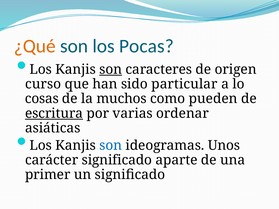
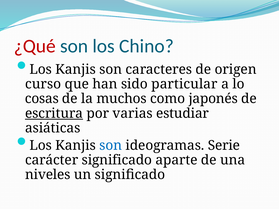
¿Qué colour: orange -> red
Pocas: Pocas -> Chino
son at (111, 70) underline: present -> none
pueden: pueden -> japonés
ordenar: ordenar -> estudiar
Unos: Unos -> Serie
primer: primer -> niveles
